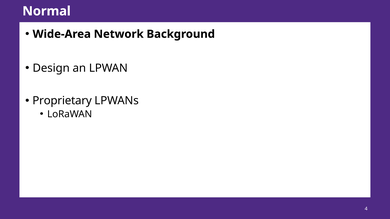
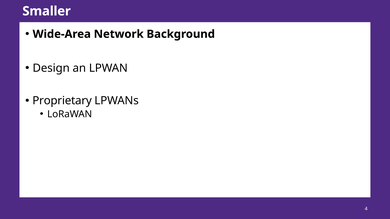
Normal: Normal -> Smaller
